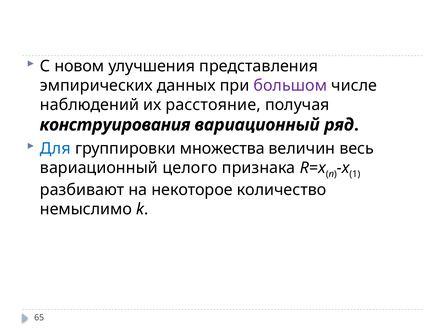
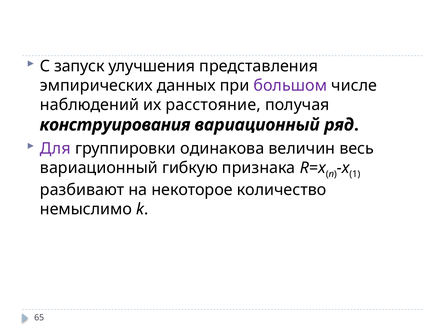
новом: новом -> запуск
Для colour: blue -> purple
множества: множества -> одинакова
целого: целого -> гибкую
